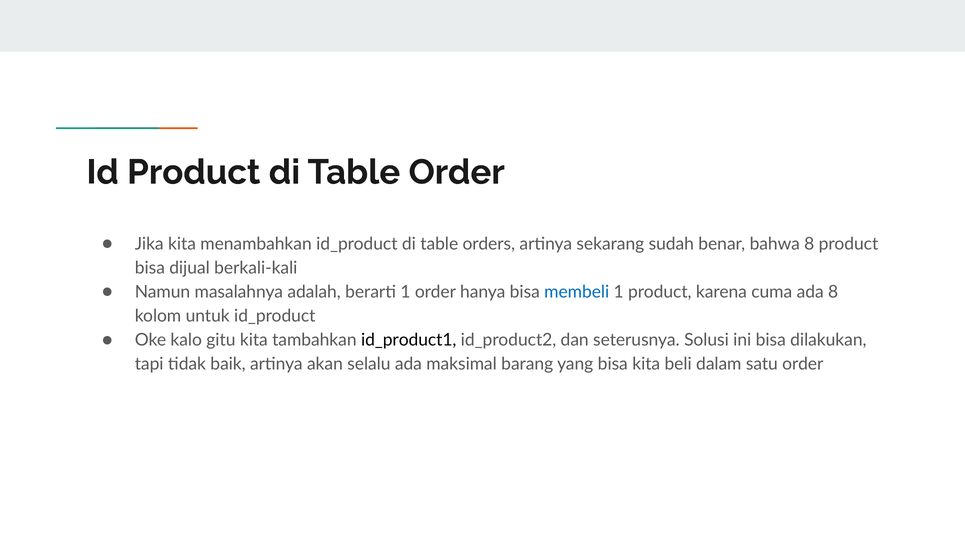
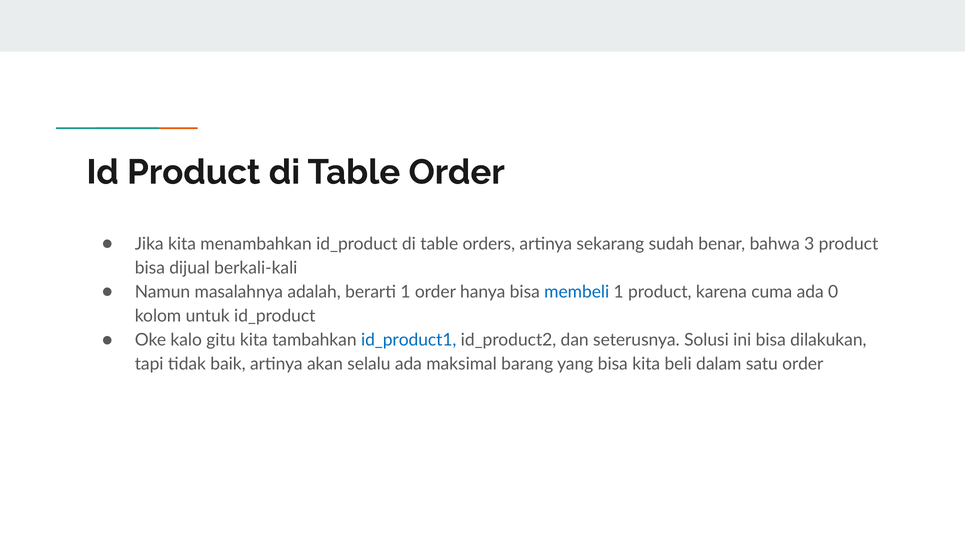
bahwa 8: 8 -> 3
ada 8: 8 -> 0
id_product1 colour: black -> blue
